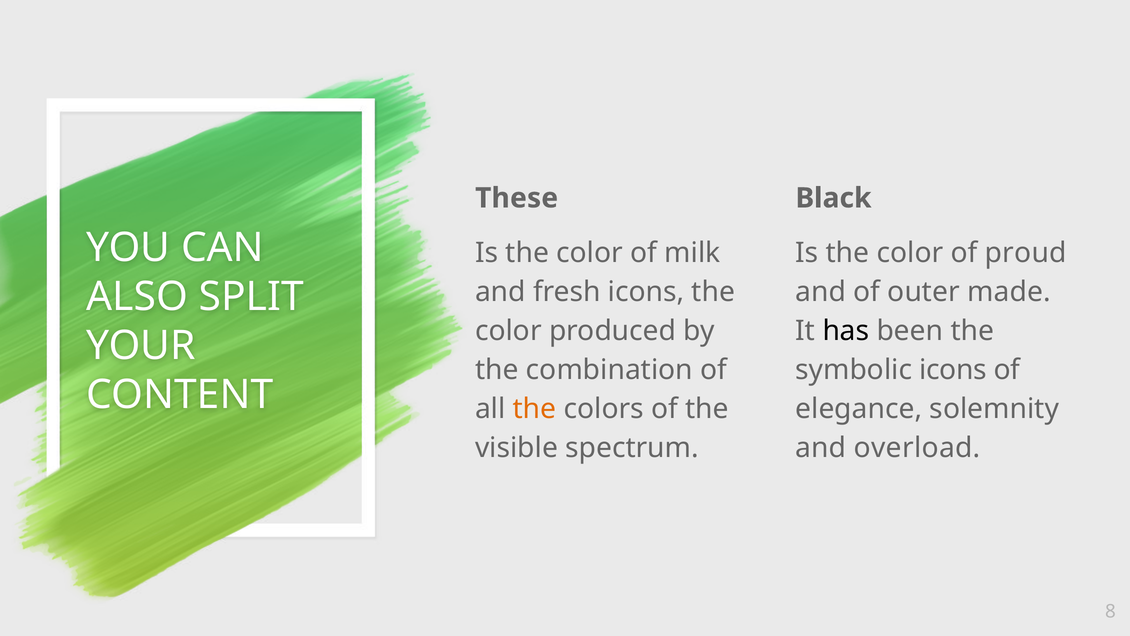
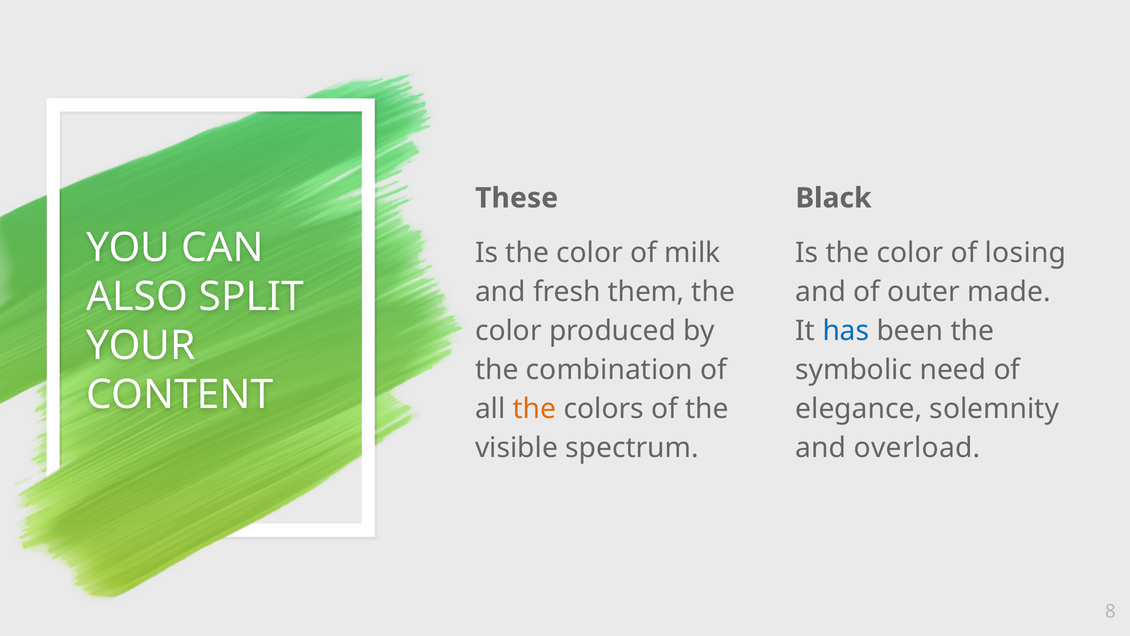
proud: proud -> losing
fresh icons: icons -> them
has colour: black -> blue
symbolic icons: icons -> need
